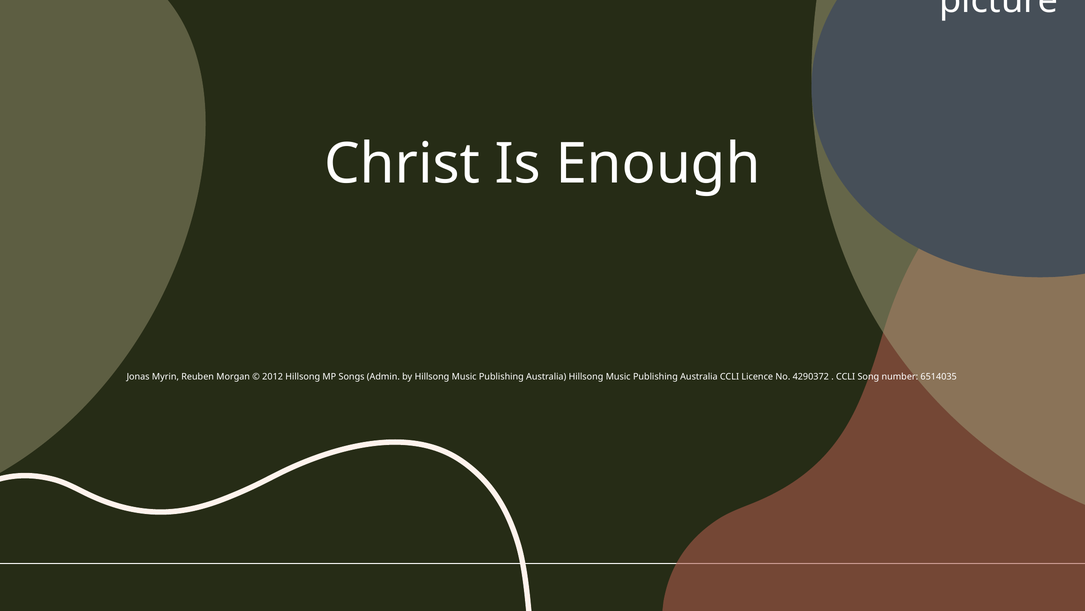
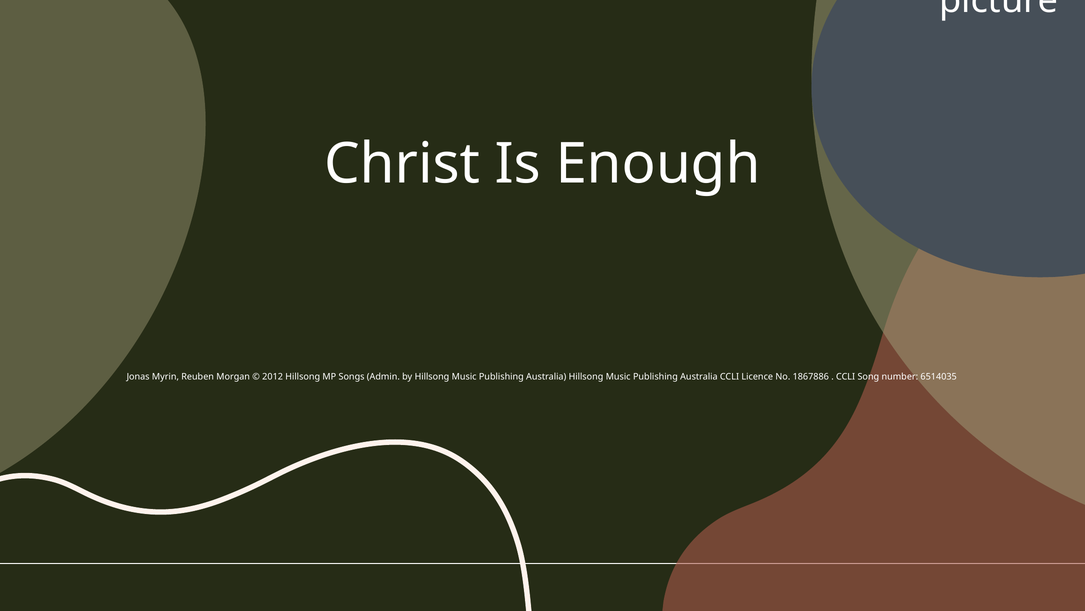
4290372: 4290372 -> 1867886
